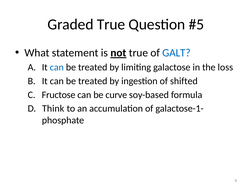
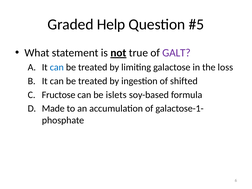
Graded True: True -> Help
GALT colour: blue -> purple
curve: curve -> islets
Think: Think -> Made
